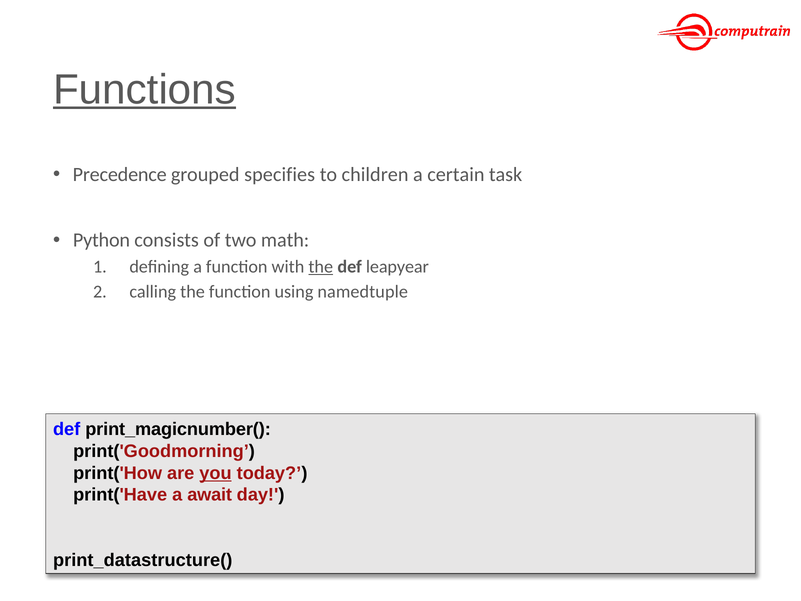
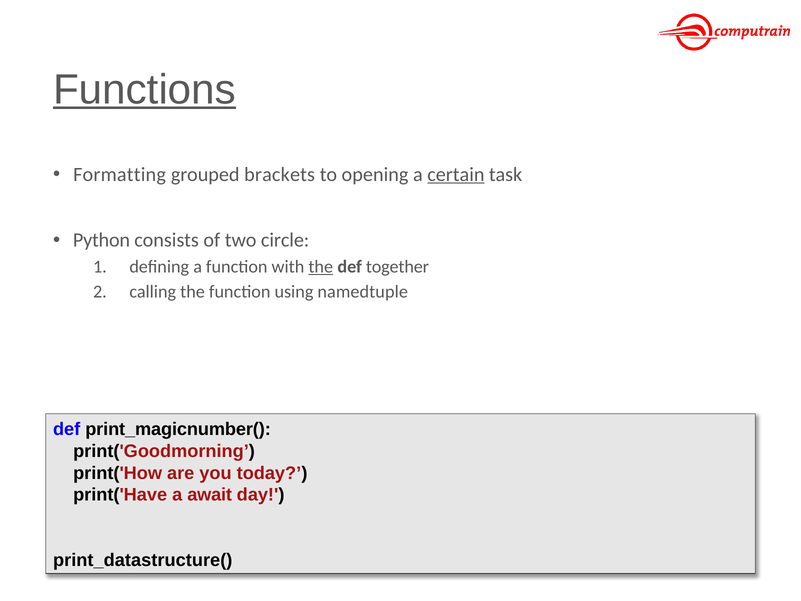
Precedence: Precedence -> Formatting
specifies: specifies -> brackets
children: children -> opening
certain underline: none -> present
math: math -> circle
leapyear: leapyear -> together
you underline: present -> none
